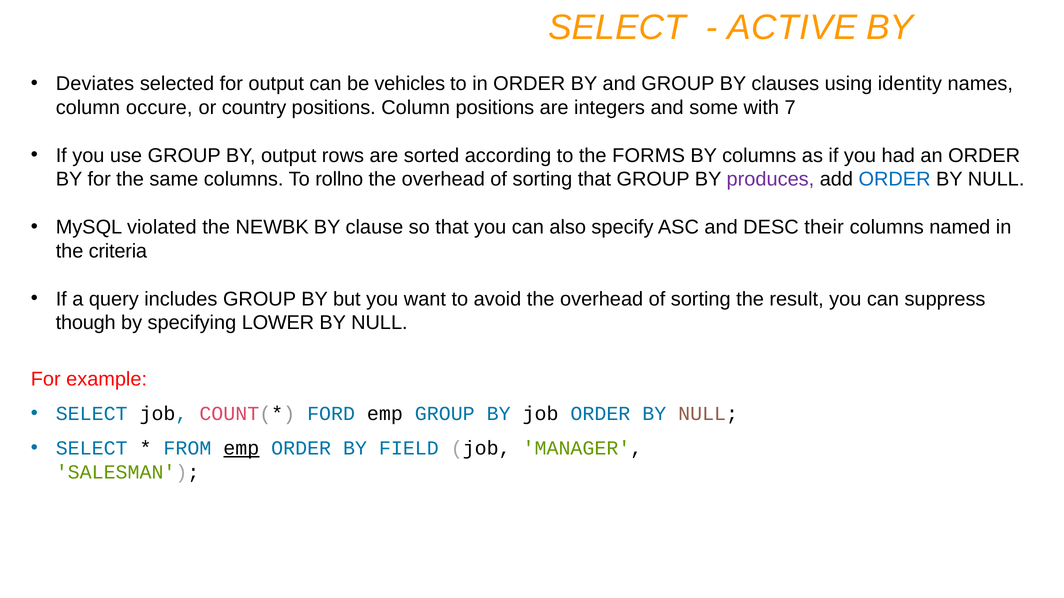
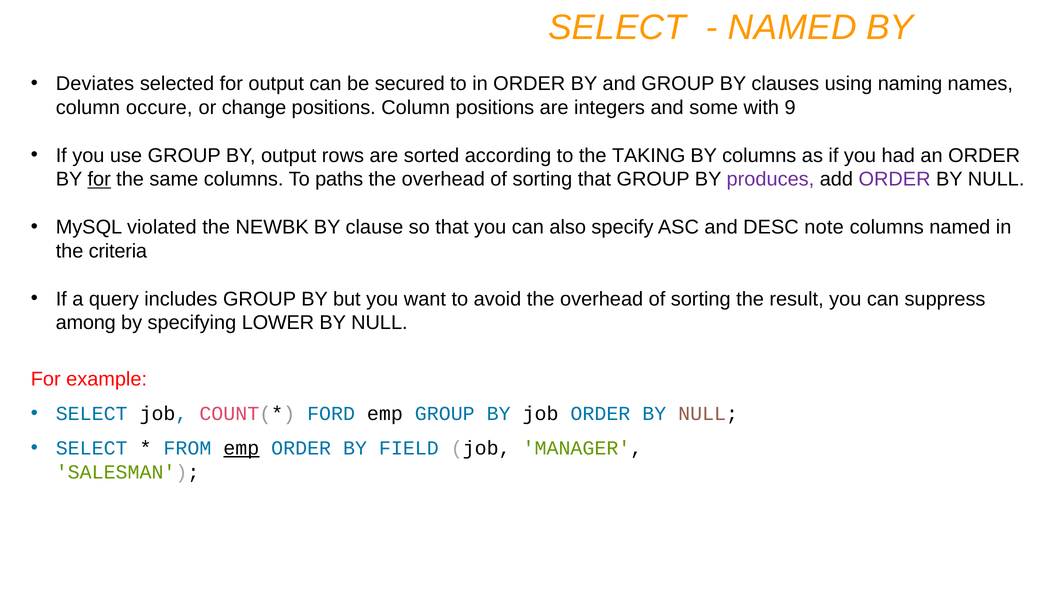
ACTIVE at (792, 28): ACTIVE -> NAMED
vehicles: vehicles -> secured
identity: identity -> naming
country: country -> change
7: 7 -> 9
FORMS: FORMS -> TAKING
for at (99, 180) underline: none -> present
rollno: rollno -> paths
ORDER at (895, 180) colour: blue -> purple
their: their -> note
though: though -> among
